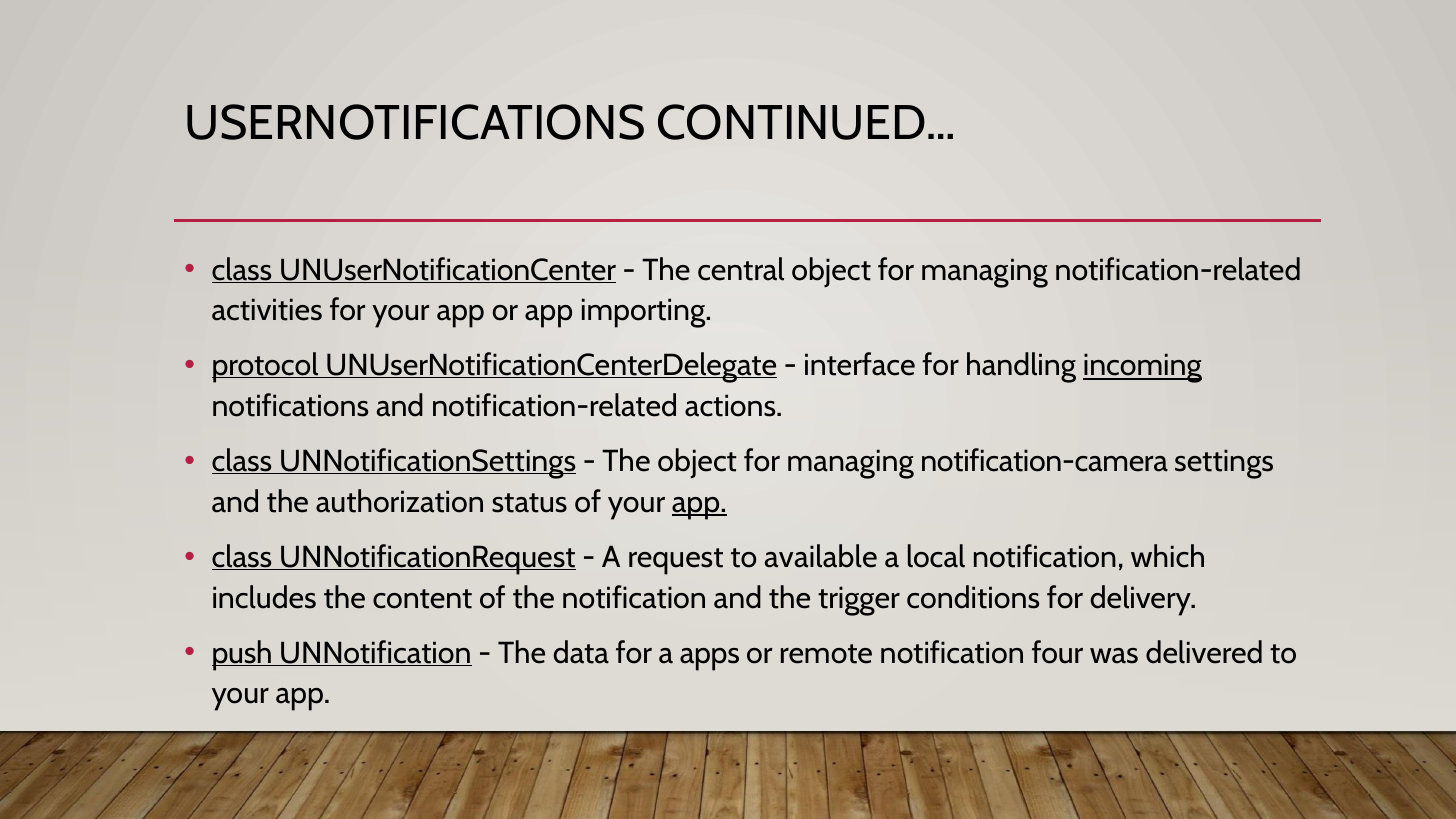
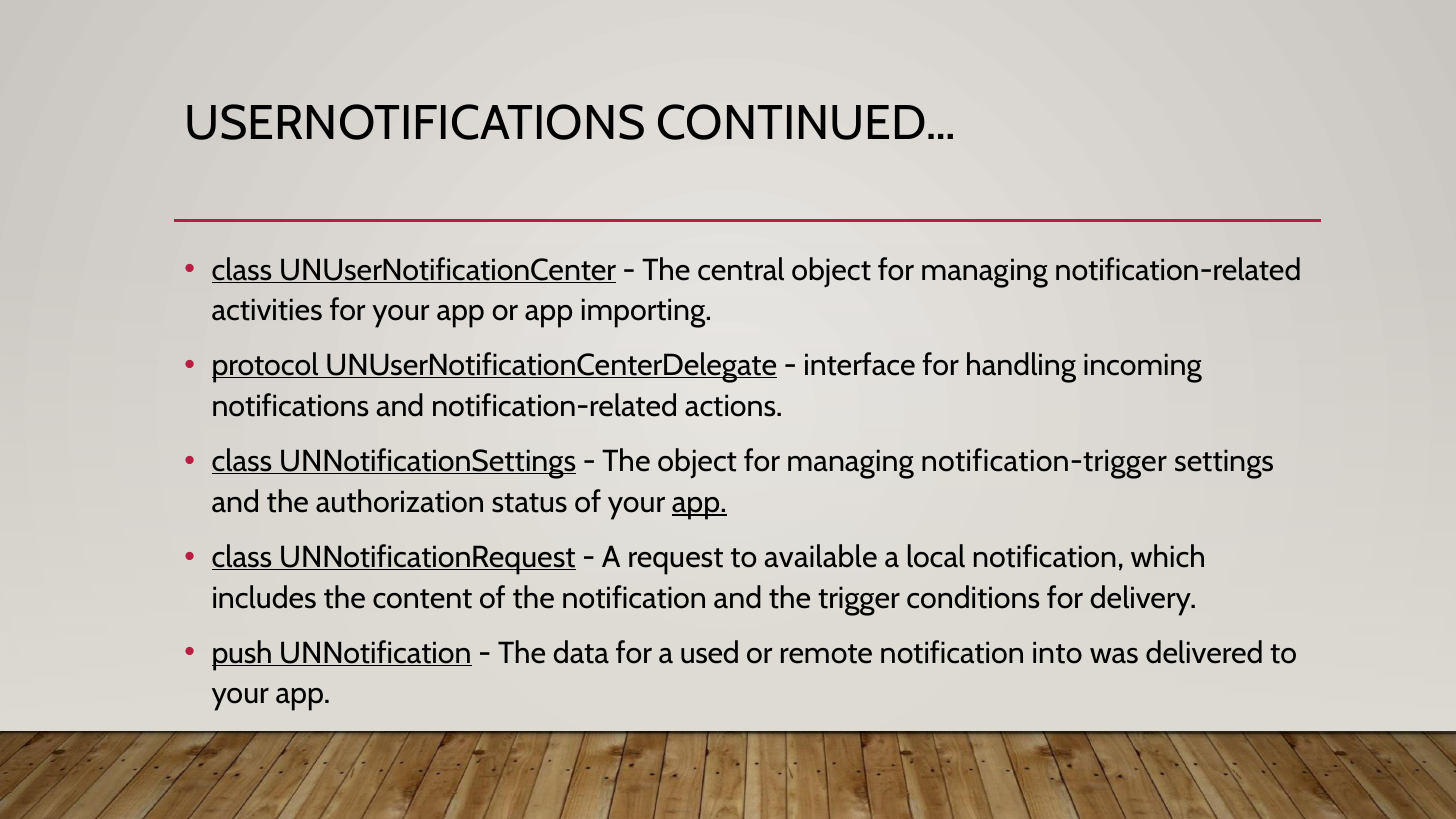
incoming underline: present -> none
notification-camera: notification-camera -> notification-trigger
apps: apps -> used
four: four -> into
